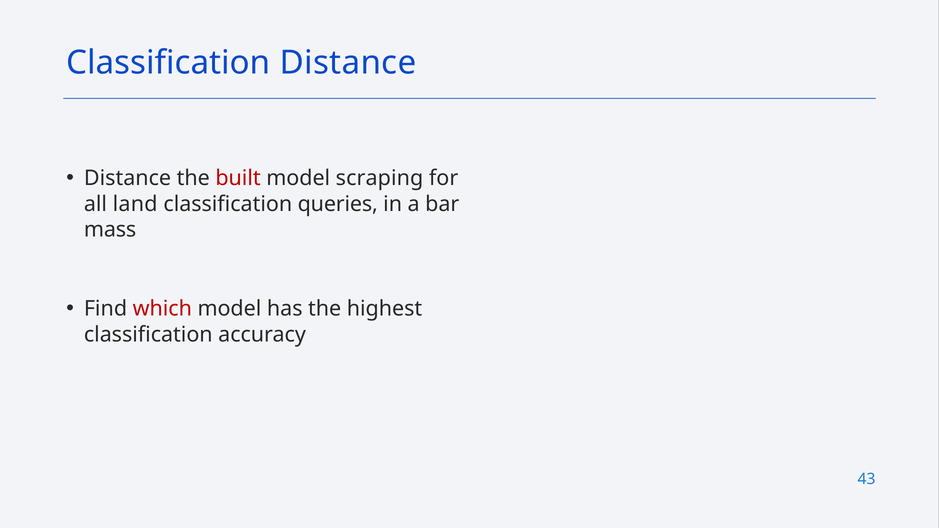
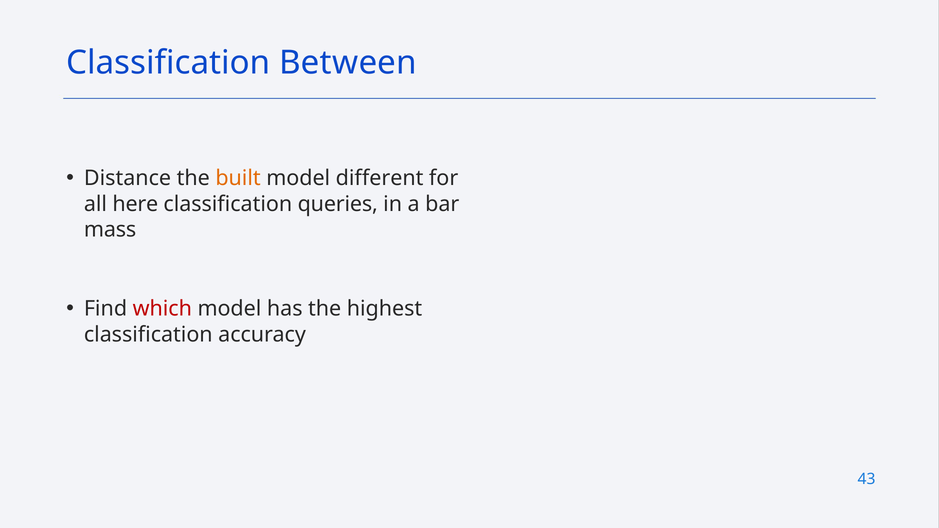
Classification Distance: Distance -> Between
built colour: red -> orange
scraping: scraping -> different
land: land -> here
